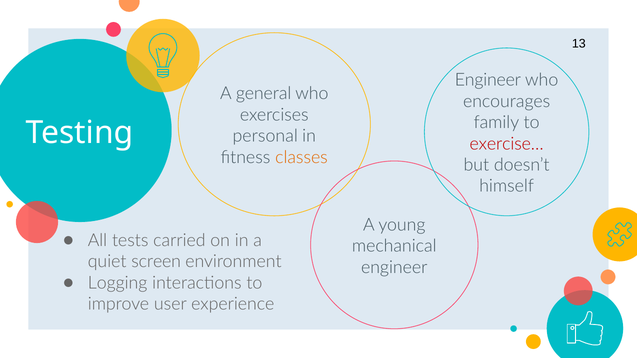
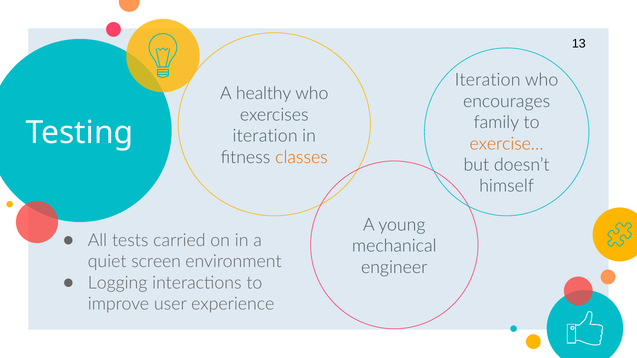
Engineer at (488, 80): Engineer -> Iteration
general: general -> healthy
personal at (265, 136): personal -> iteration
exercise… colour: red -> orange
